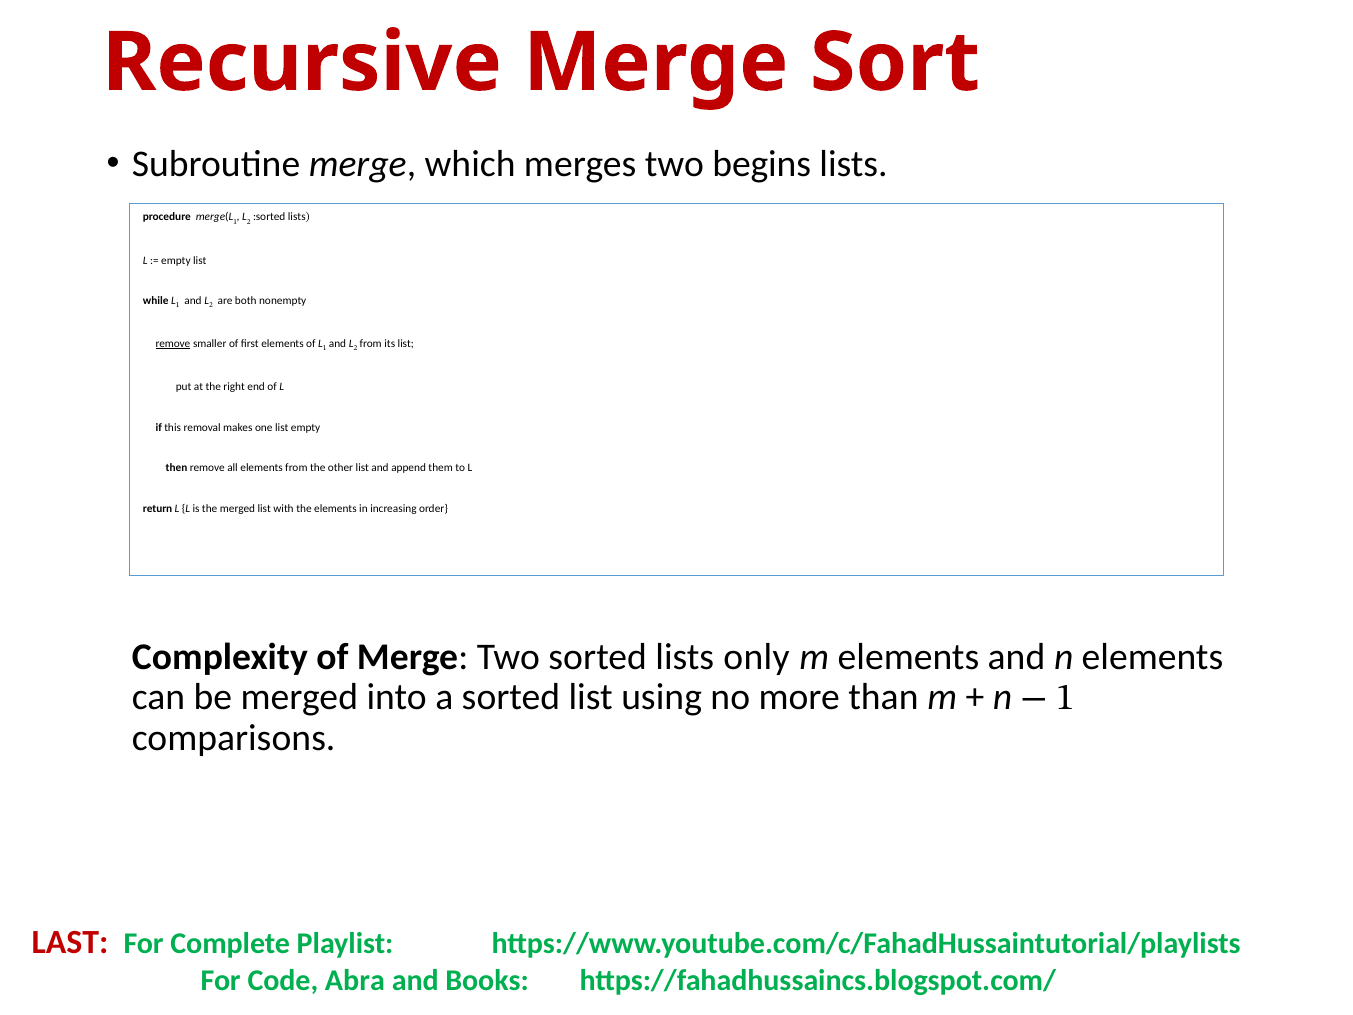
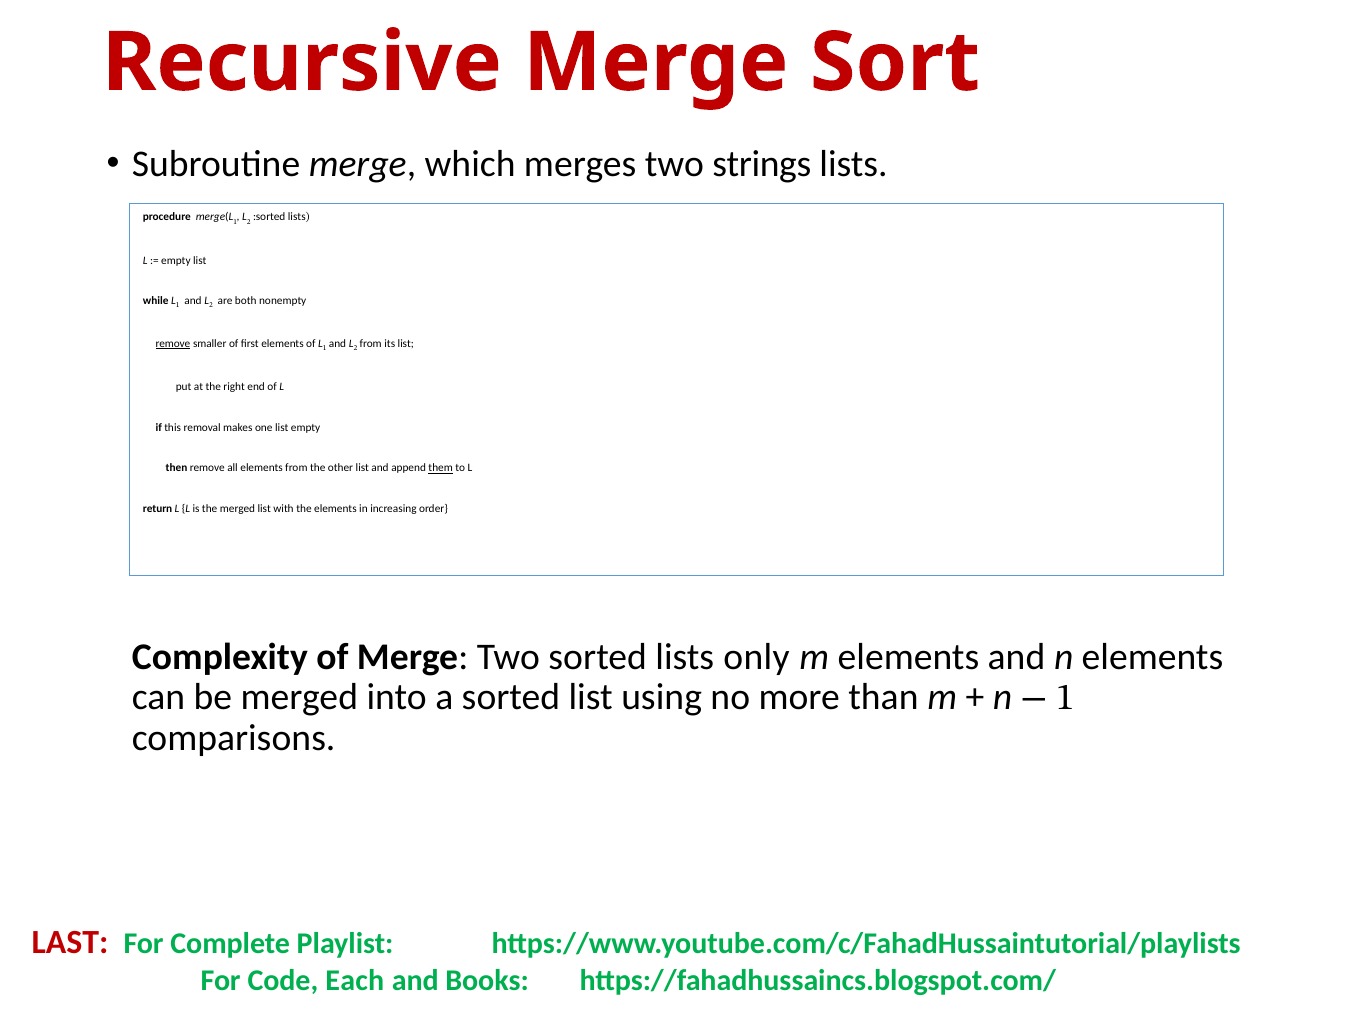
begins: begins -> strings
them underline: none -> present
Abra: Abra -> Each
